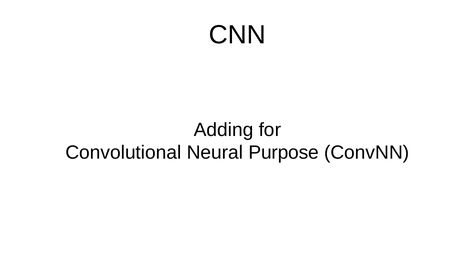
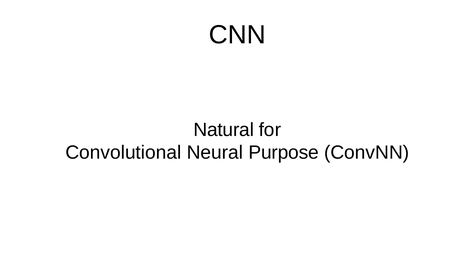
Adding: Adding -> Natural
